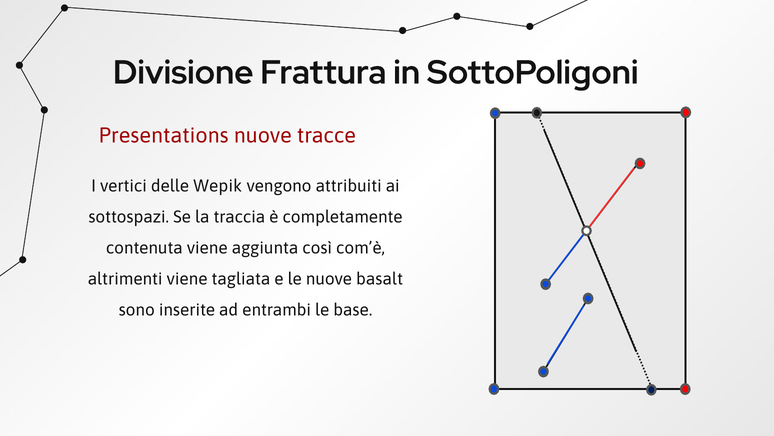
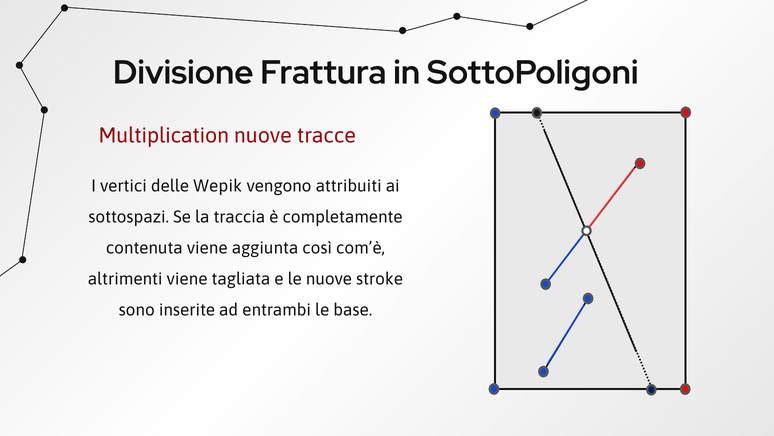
Presentations: Presentations -> Multiplication
basalt: basalt -> stroke
